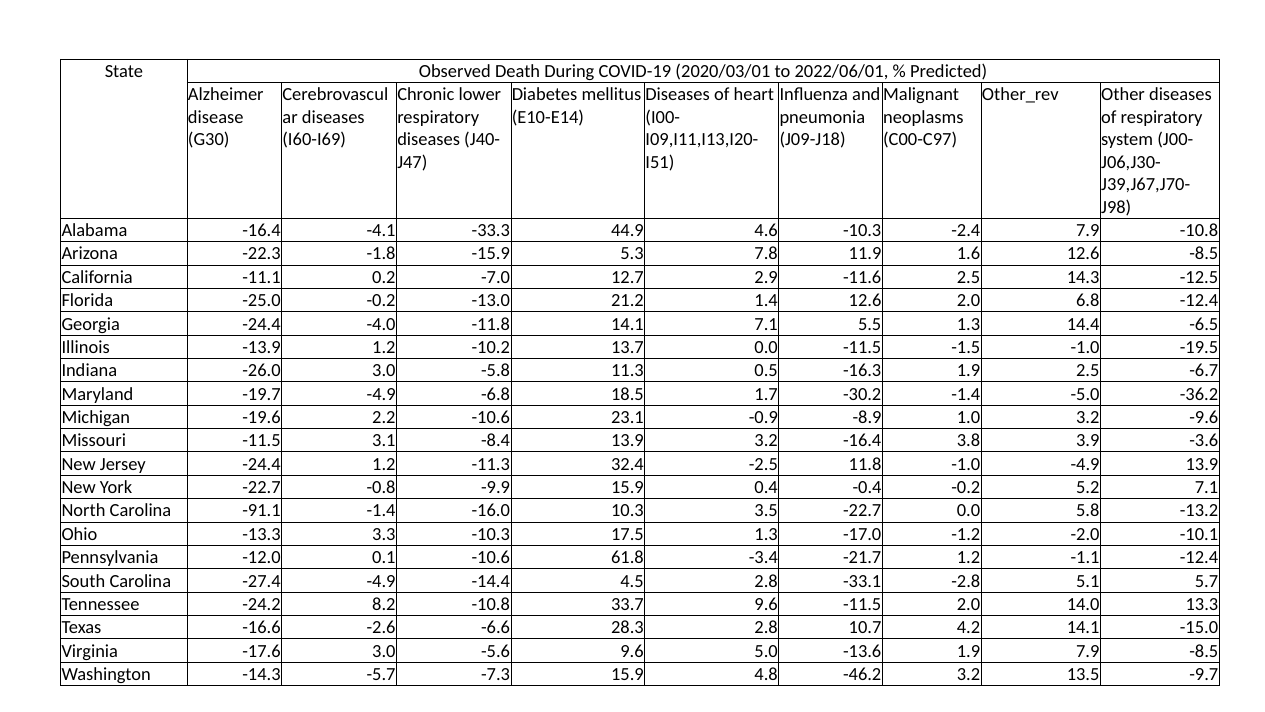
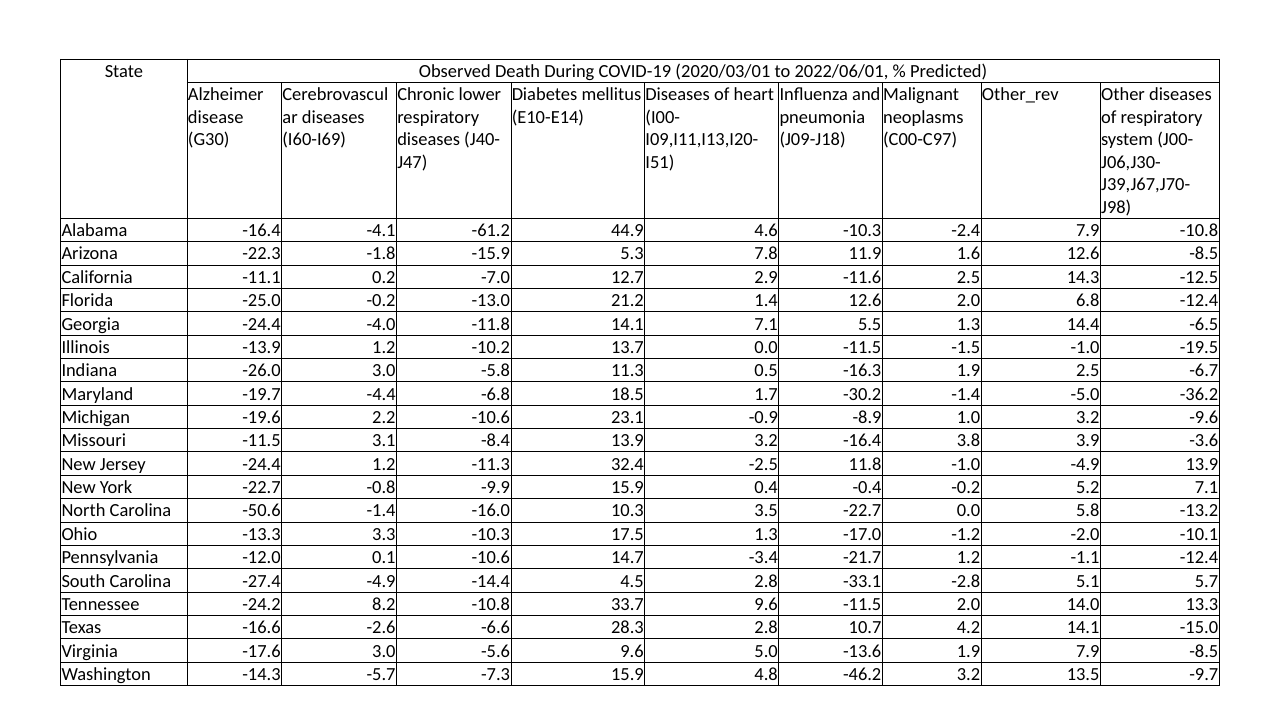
-33.3: -33.3 -> -61.2
-19.7 -4.9: -4.9 -> -4.4
-91.1: -91.1 -> -50.6
61.8: 61.8 -> 14.7
